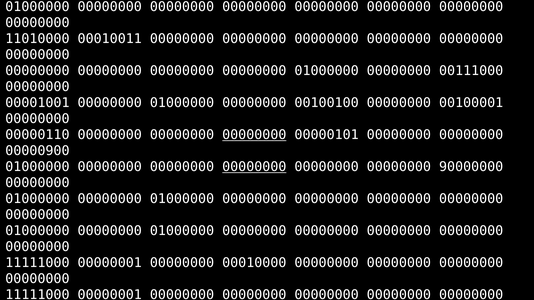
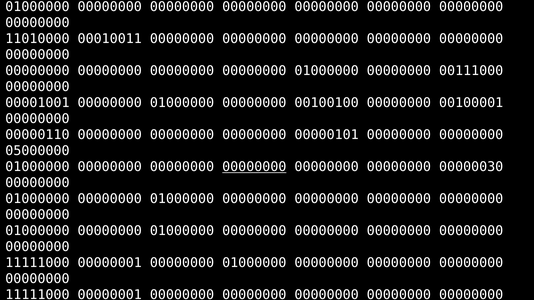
00000000 at (254, 135) underline: present -> none
00000900: 00000900 -> 05000000
90000000: 90000000 -> 00000030
00000001 00000000 00010000: 00010000 -> 01000000
